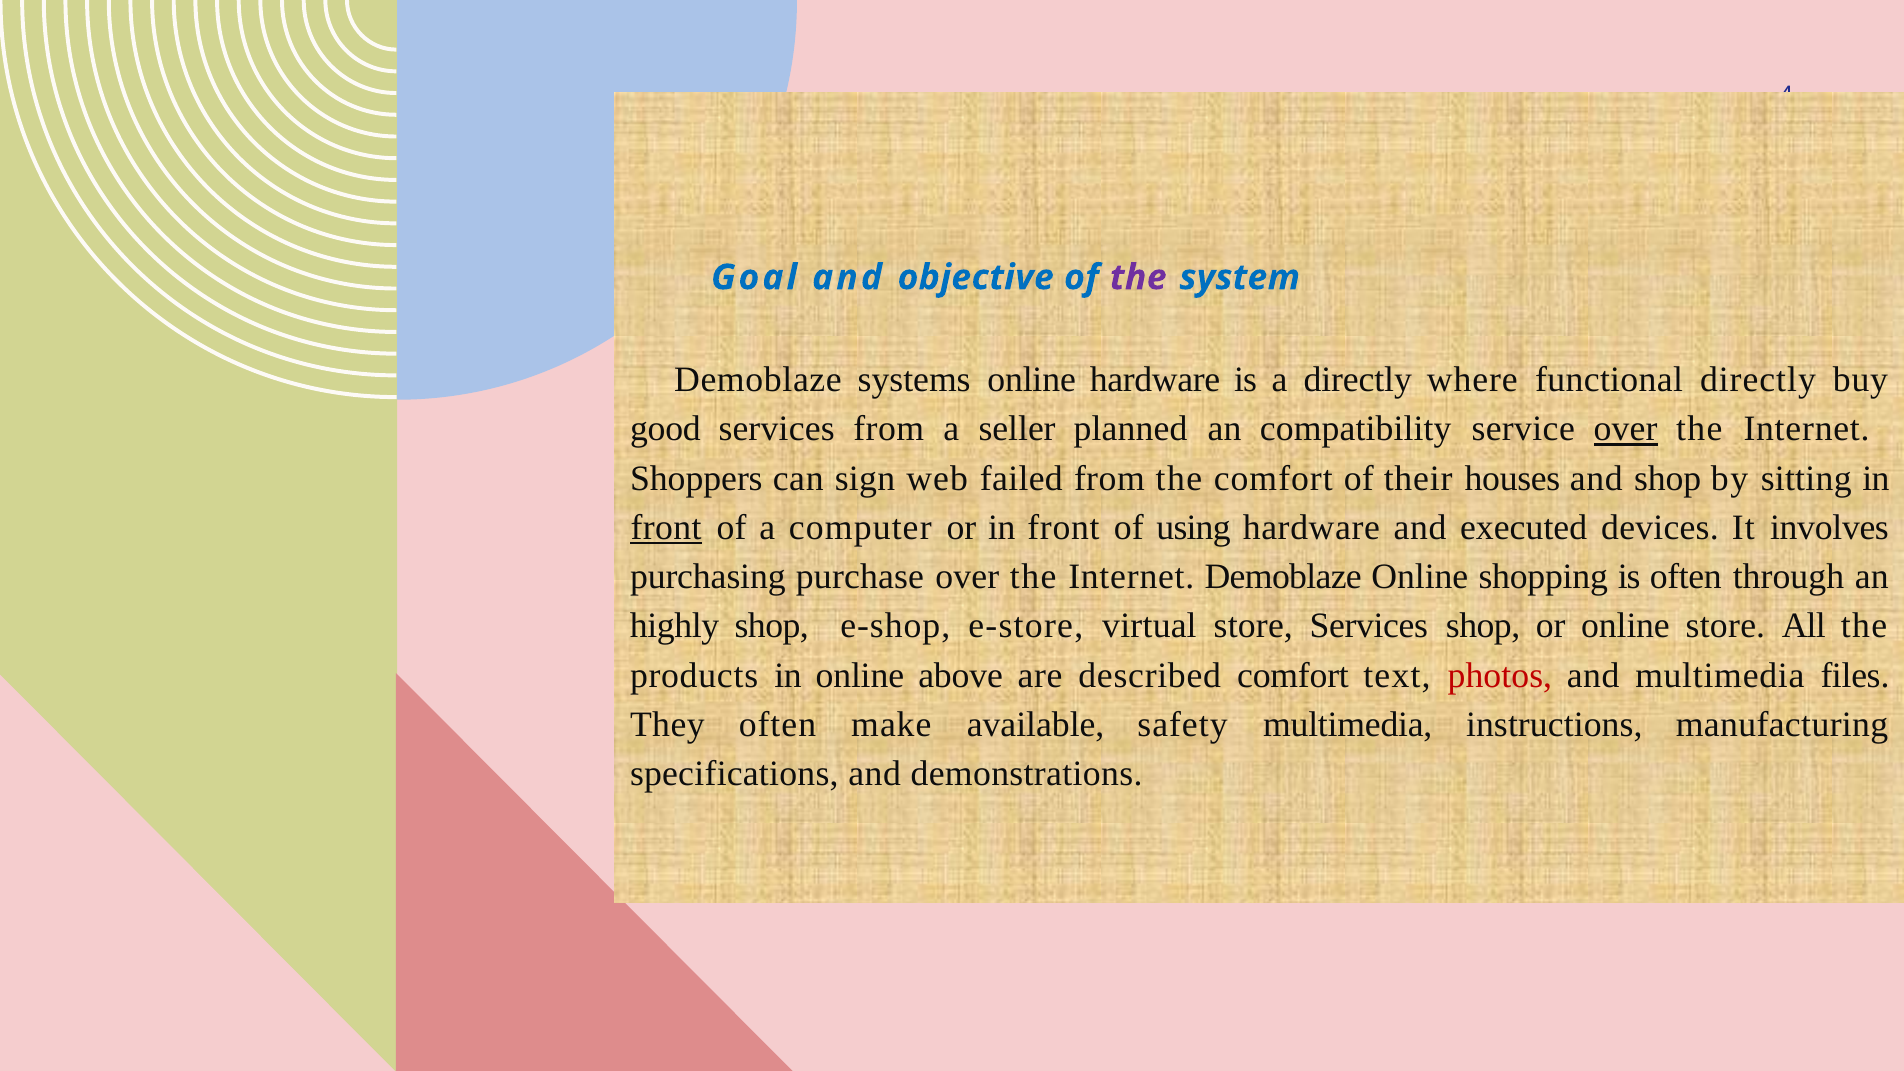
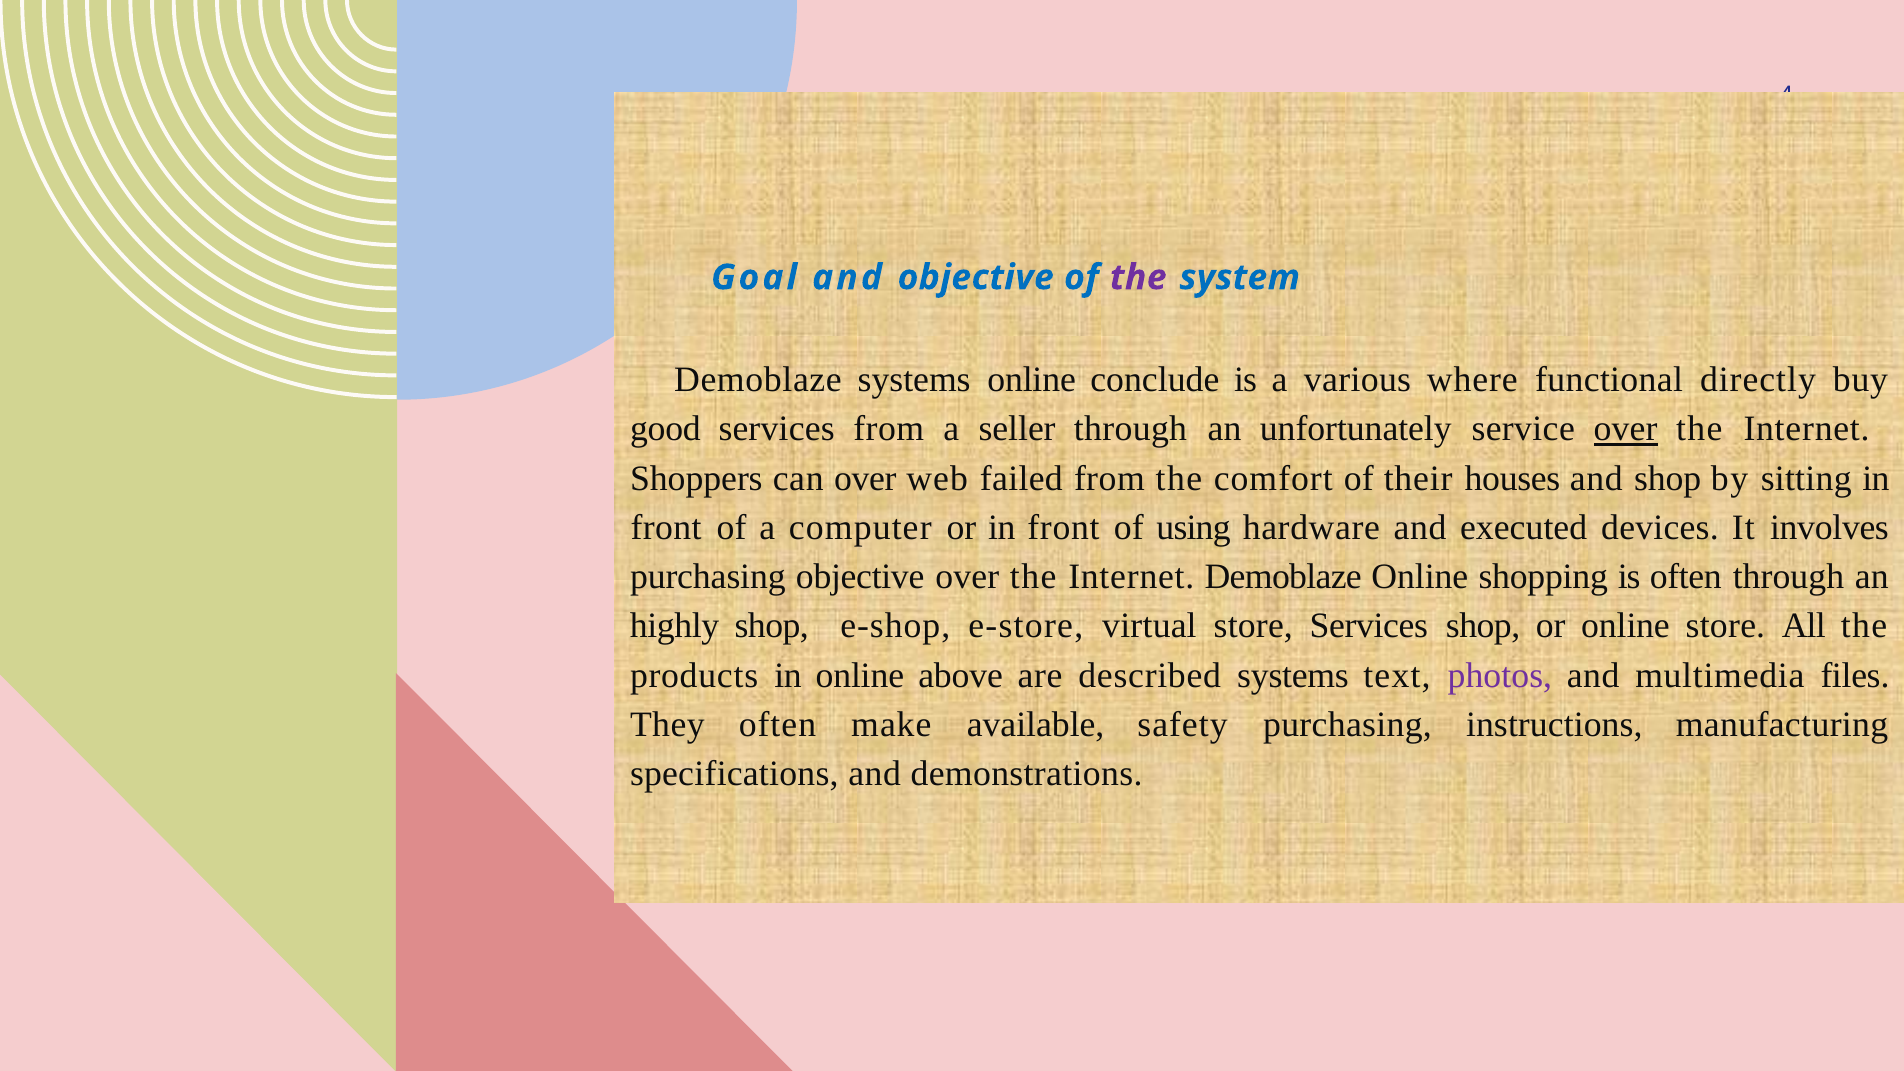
online hardware: hardware -> conclude
a directly: directly -> various
seller planned: planned -> through
compatibility: compatibility -> unfortunately
can sign: sign -> over
front at (666, 528) underline: present -> none
purchasing purchase: purchase -> objective
described comfort: comfort -> systems
photos colour: red -> purple
safety multimedia: multimedia -> purchasing
